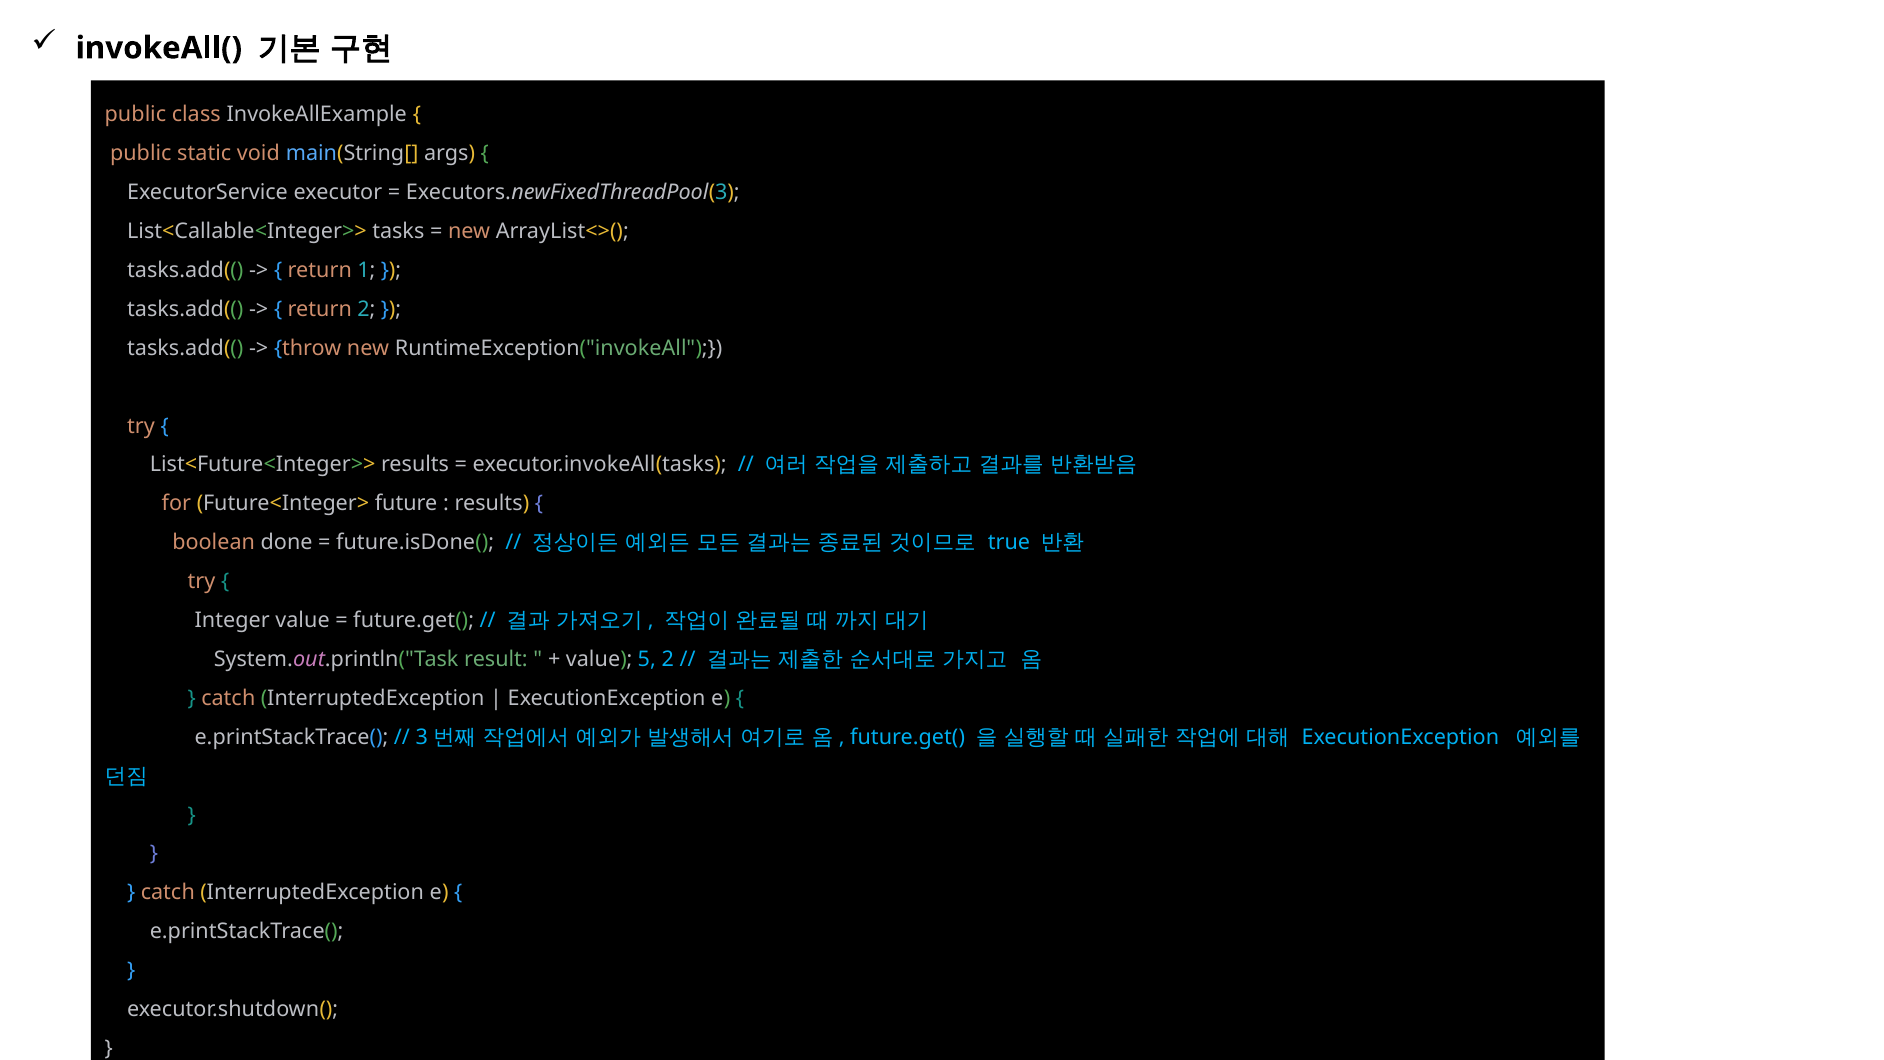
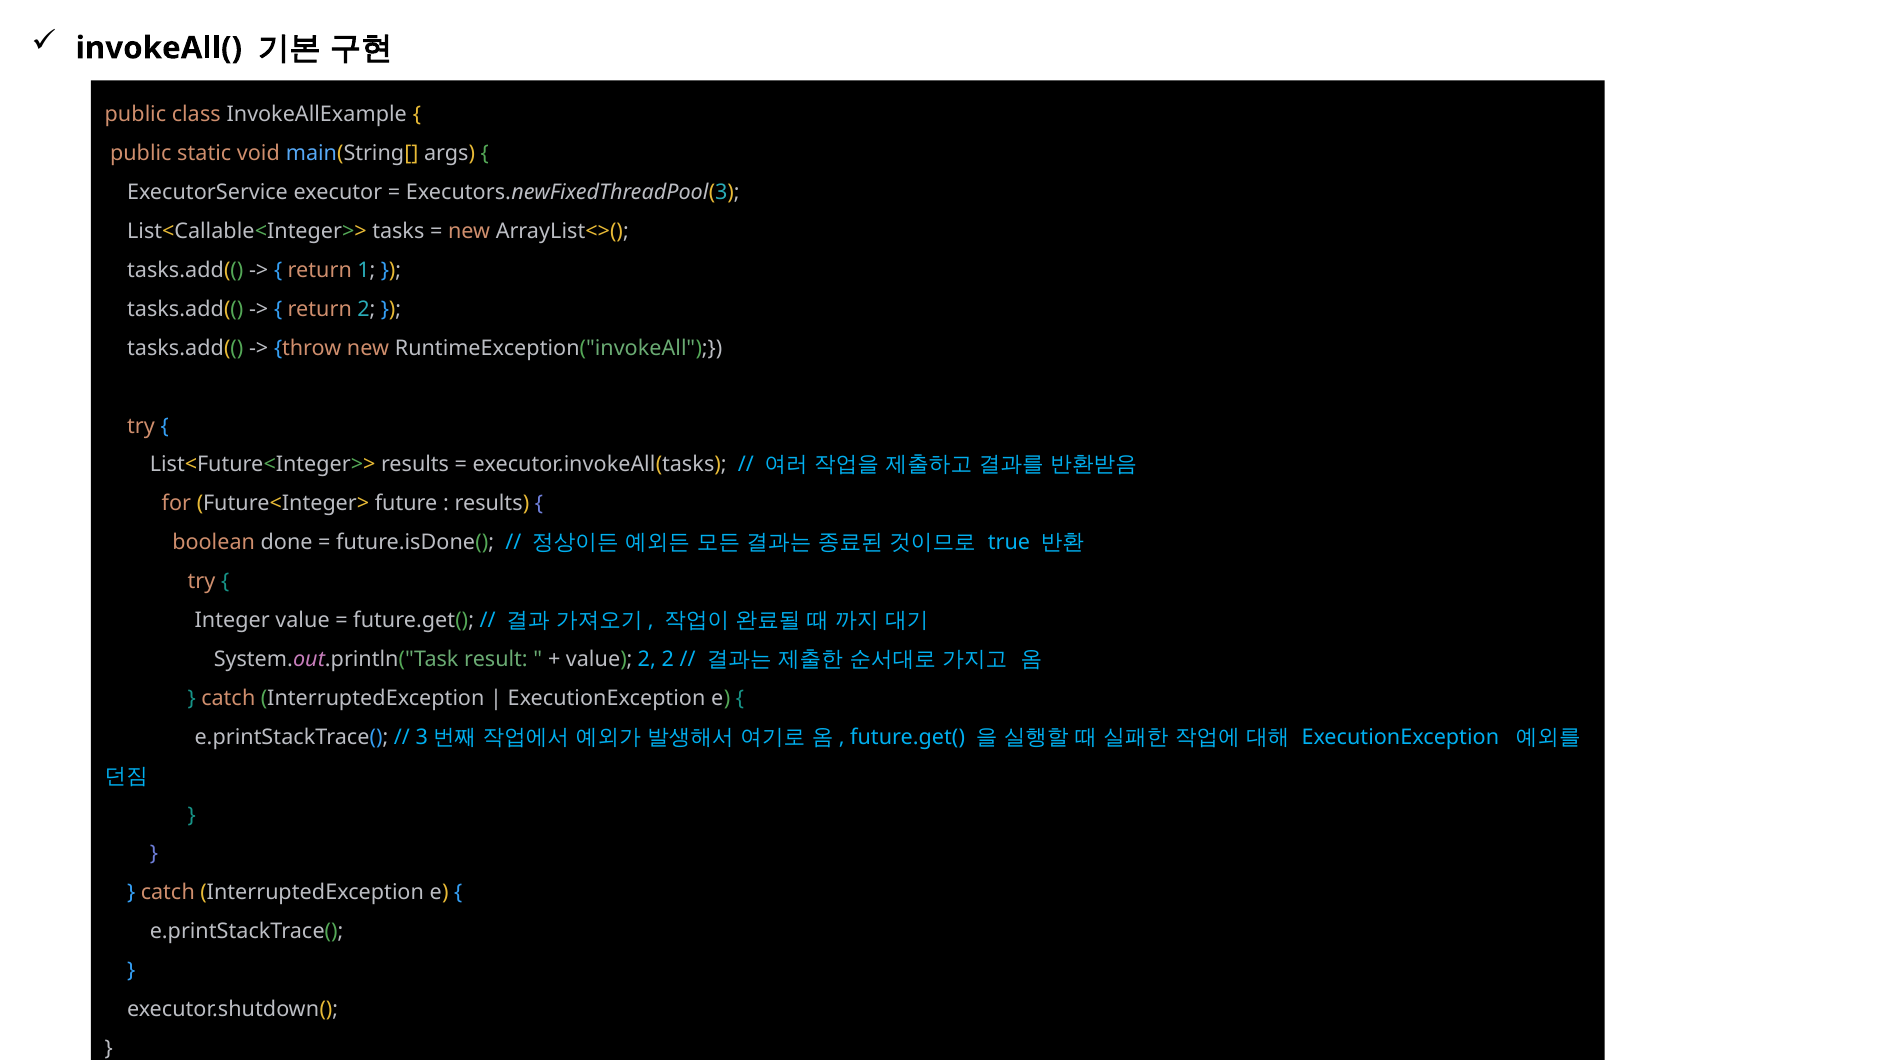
value 5: 5 -> 2
